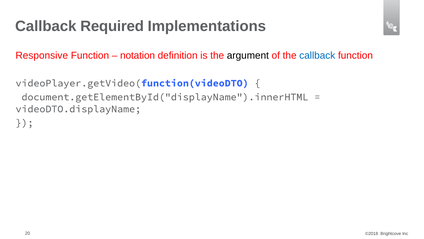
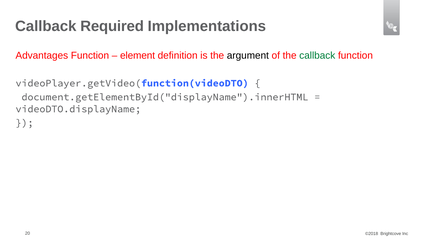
Responsive: Responsive -> Advantages
notation: notation -> element
callback at (317, 55) colour: blue -> green
